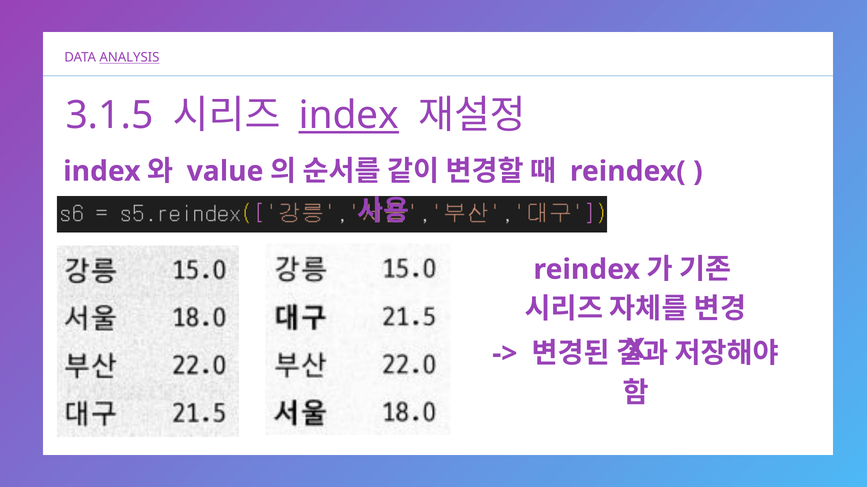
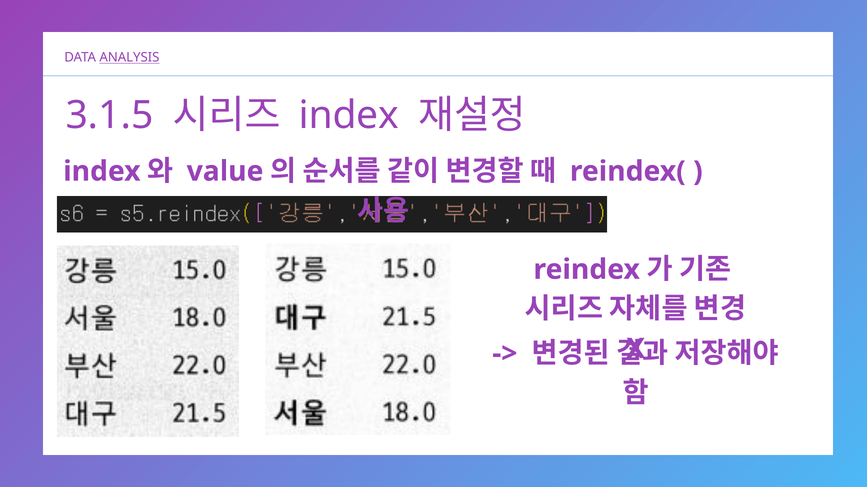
index at (349, 116) underline: present -> none
